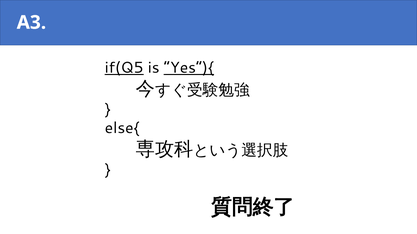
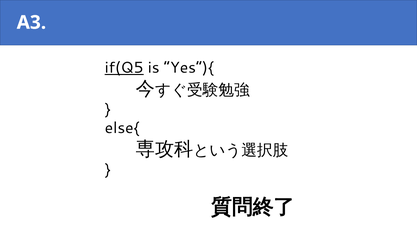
Yes”){ underline: present -> none
